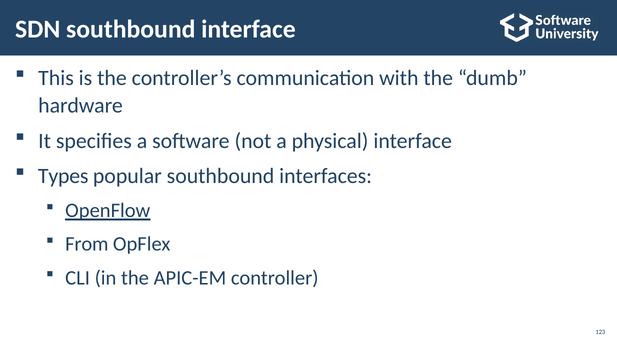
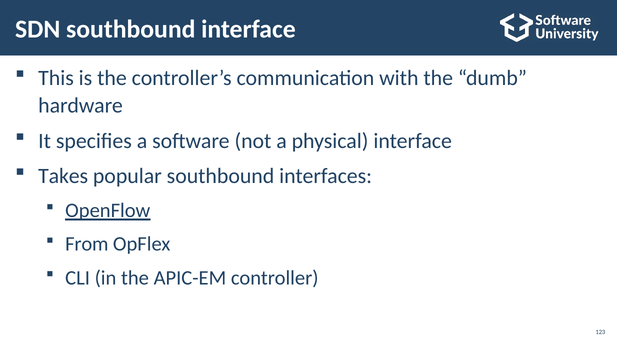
Types: Types -> Takes
